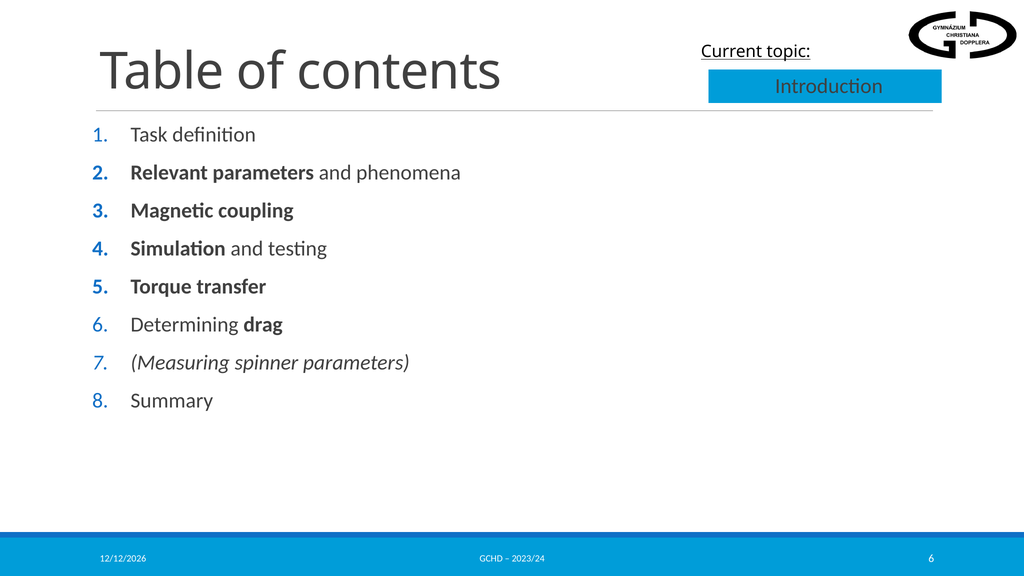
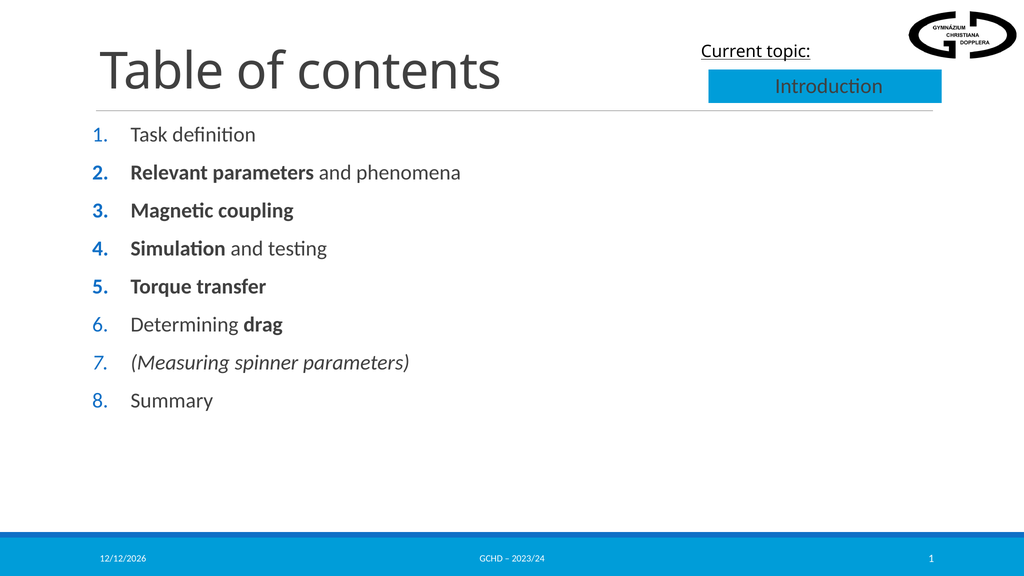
2023/24 6: 6 -> 1
